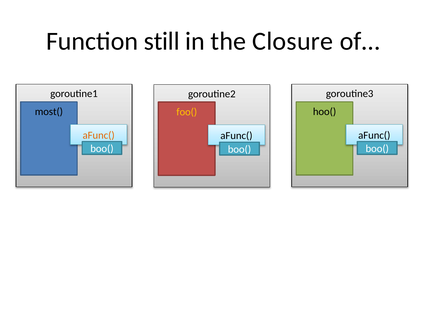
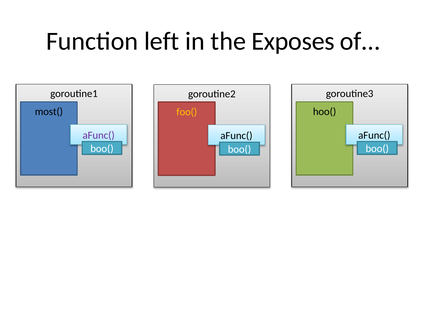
still: still -> left
Closure: Closure -> Exposes
aFunc( at (99, 135) colour: orange -> purple
